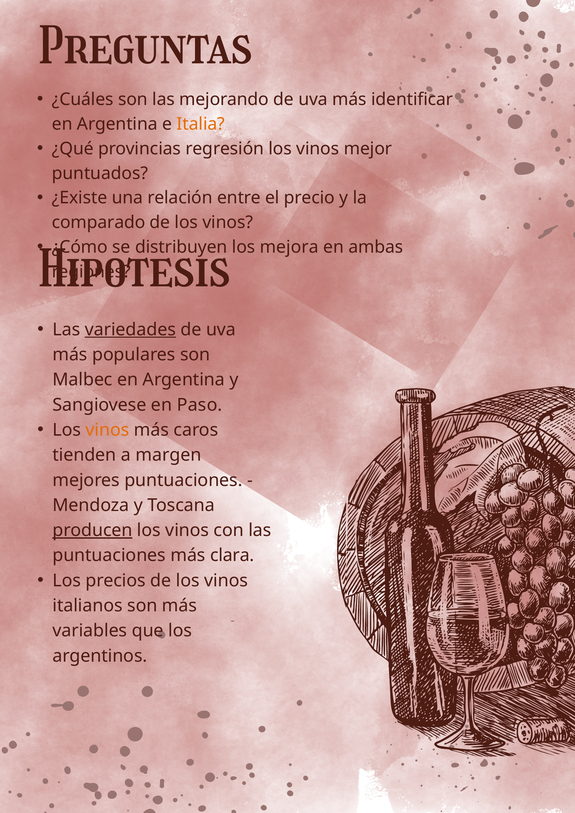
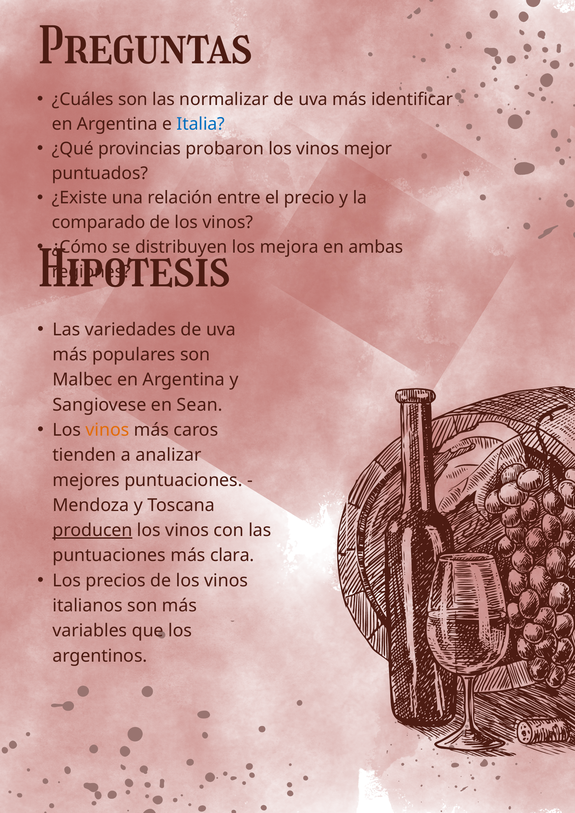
mejorando: mejorando -> normalizar
Italia colour: orange -> blue
regresión: regresión -> probaron
variedades underline: present -> none
Paso: Paso -> Sean
margen: margen -> analizar
